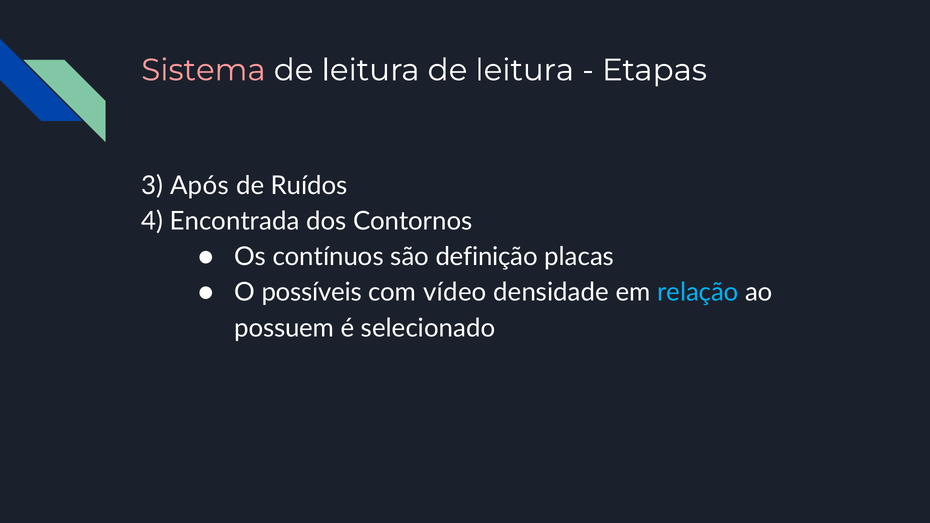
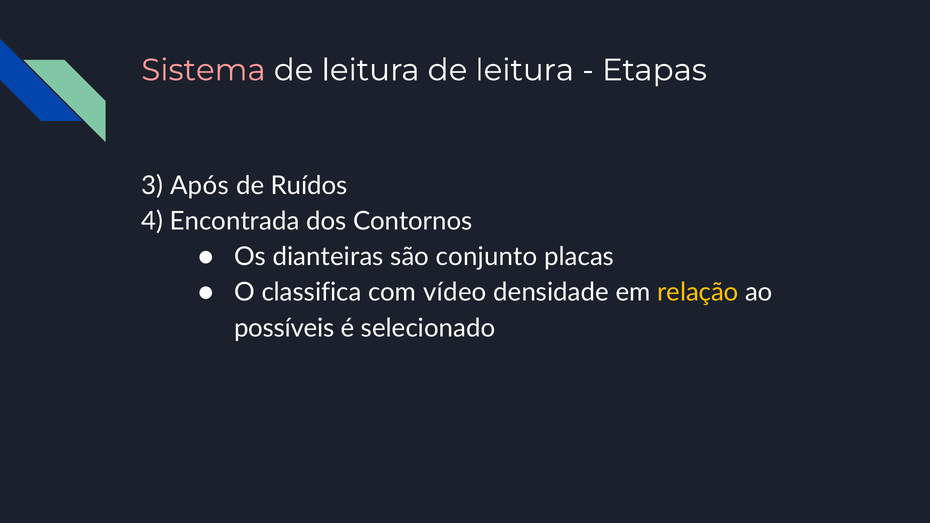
contínuos: contínuos -> dianteiras
definição: definição -> conjunto
possíveis: possíveis -> classifica
relação colour: light blue -> yellow
possuem: possuem -> possíveis
